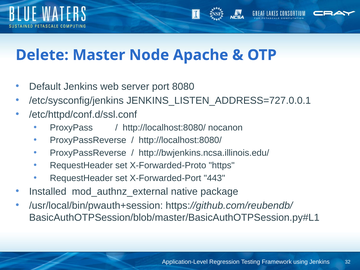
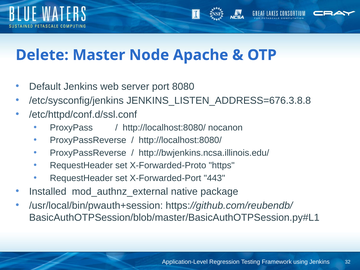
JENKINS_LISTEN_ADDRESS=727.0.0.1: JENKINS_LISTEN_ADDRESS=727.0.0.1 -> JENKINS_LISTEN_ADDRESS=676.3.8.8
